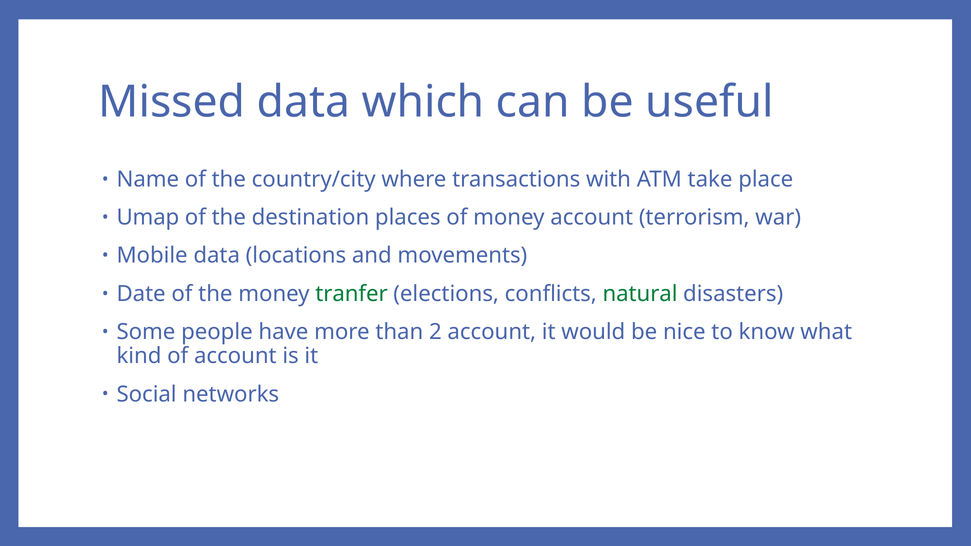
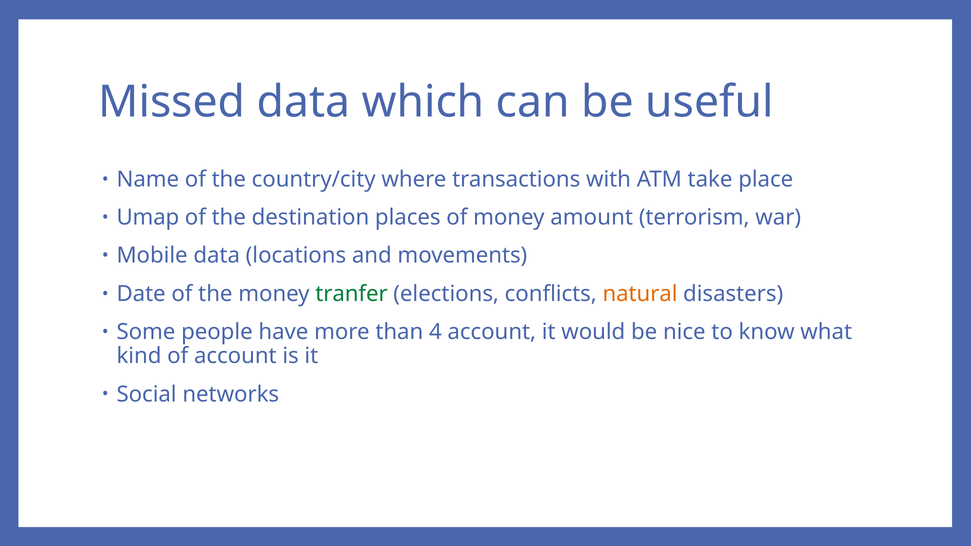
money account: account -> amount
natural colour: green -> orange
2: 2 -> 4
